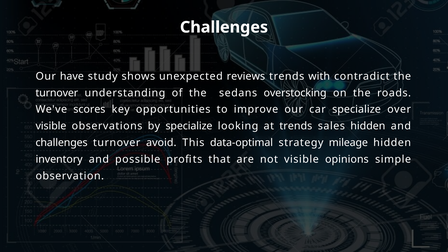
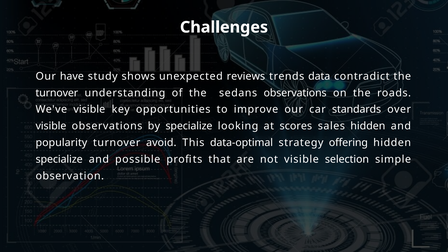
with: with -> data
sedans overstocking: overstocking -> observations
We've scores: scores -> visible
car specialize: specialize -> standards
at trends: trends -> scores
challenges at (62, 143): challenges -> popularity
mileage: mileage -> offering
inventory at (59, 159): inventory -> specialize
opinions: opinions -> selection
